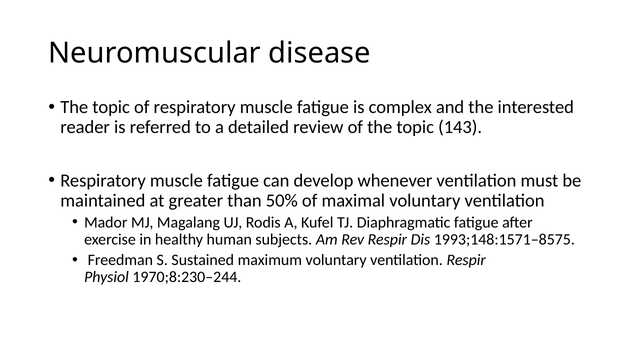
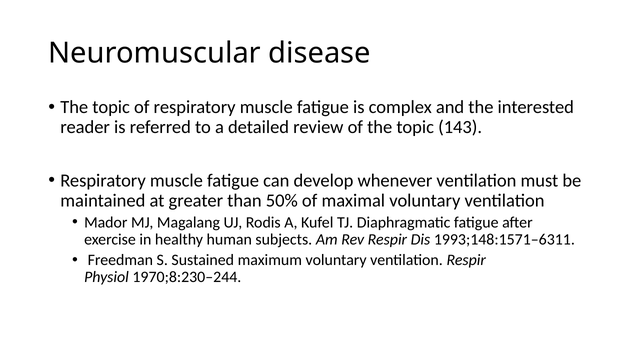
1993;148:1571–8575: 1993;148:1571–8575 -> 1993;148:1571–6311
